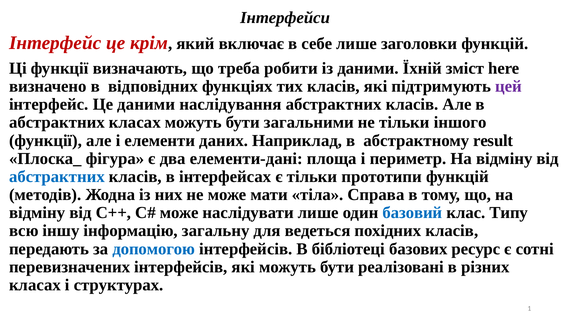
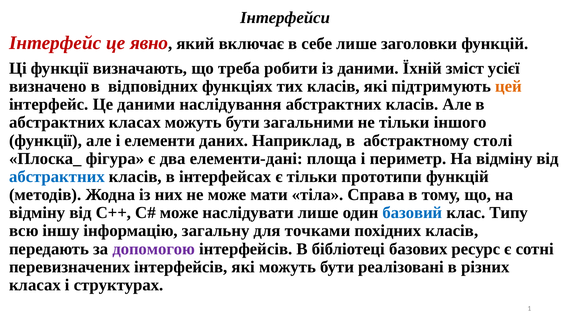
крім: крім -> явно
here: here -> усієї
цей colour: purple -> orange
result: result -> столі
ведеться: ведеться -> точками
допомогою colour: blue -> purple
